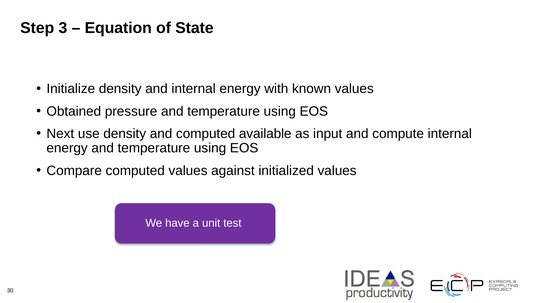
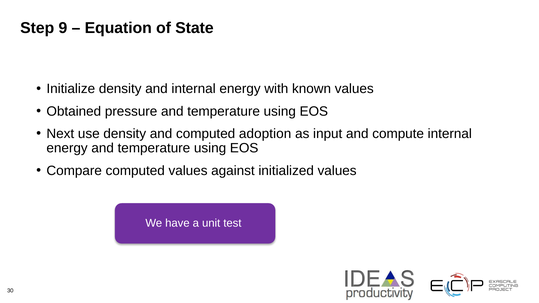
3: 3 -> 9
available: available -> adoption
